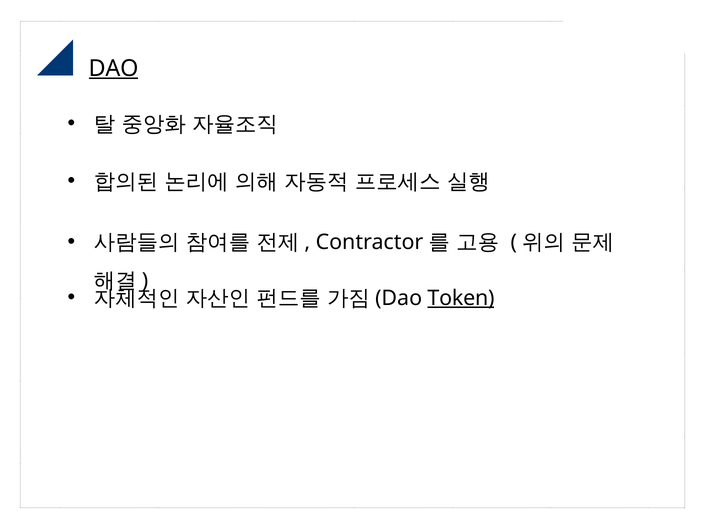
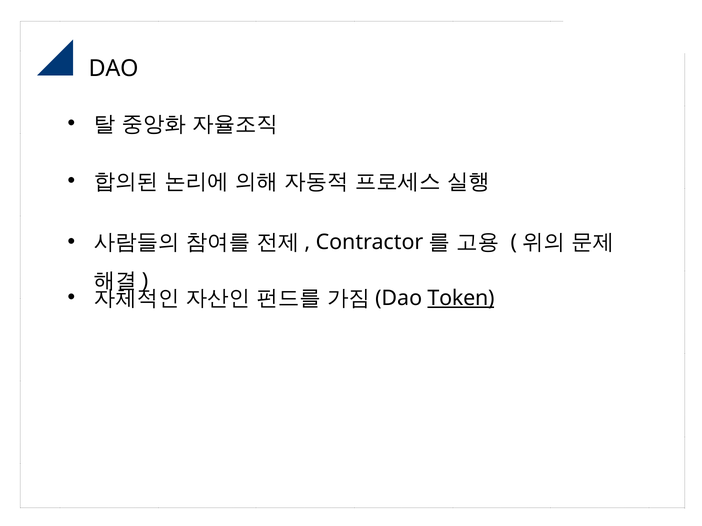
DAO at (114, 68) underline: present -> none
